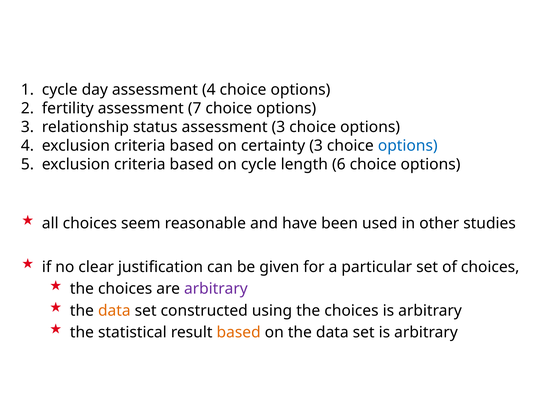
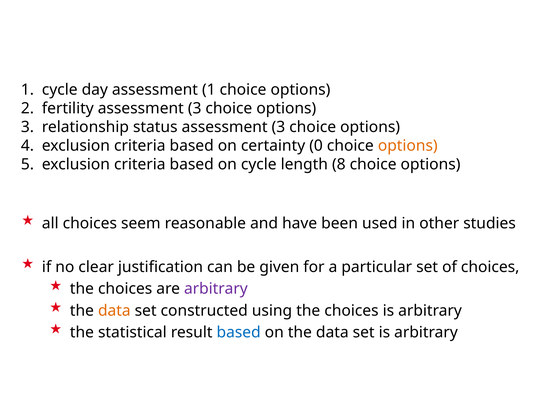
assessment 4: 4 -> 1
fertility assessment 7: 7 -> 3
certainty 3: 3 -> 0
options at (408, 146) colour: blue -> orange
6: 6 -> 8
based at (239, 332) colour: orange -> blue
